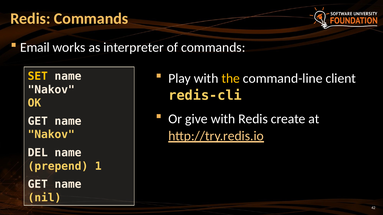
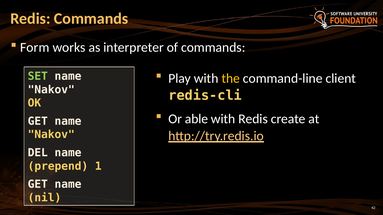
Email: Email -> Form
SET colour: yellow -> light green
give: give -> able
